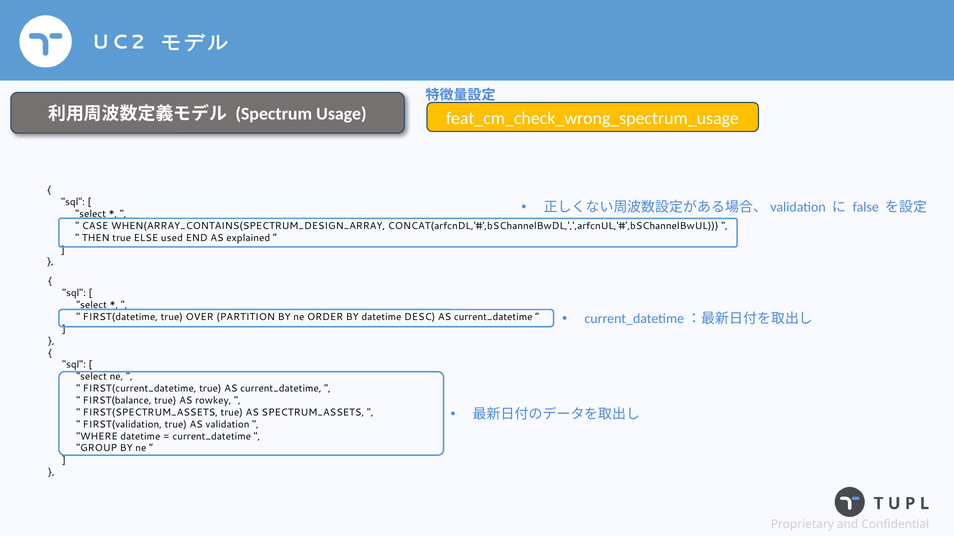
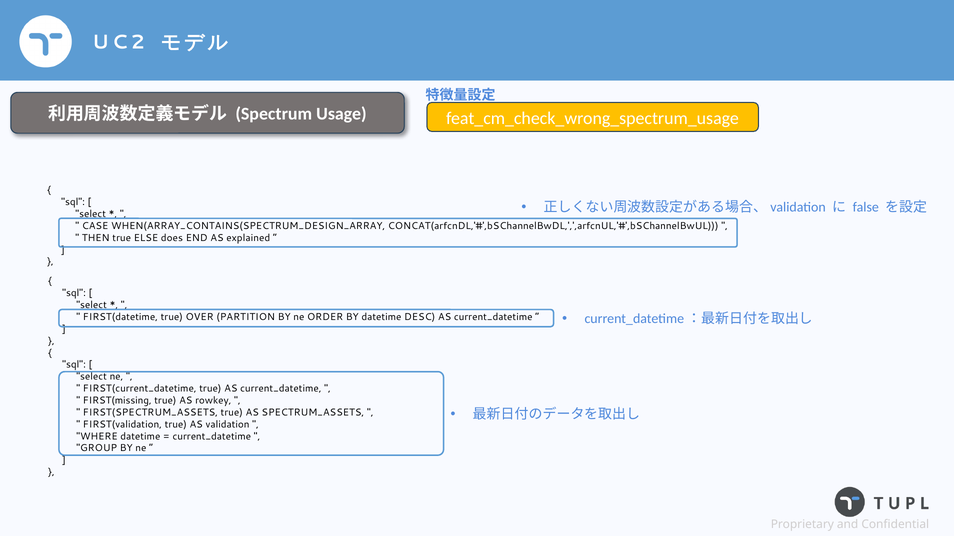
used: used -> does
FIRST(balance: FIRST(balance -> FIRST(missing
